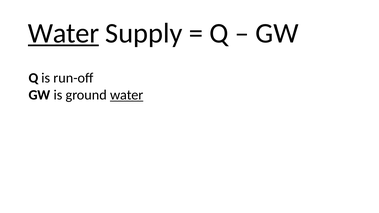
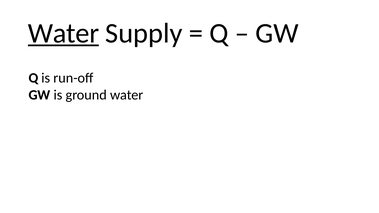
water at (127, 95) underline: present -> none
